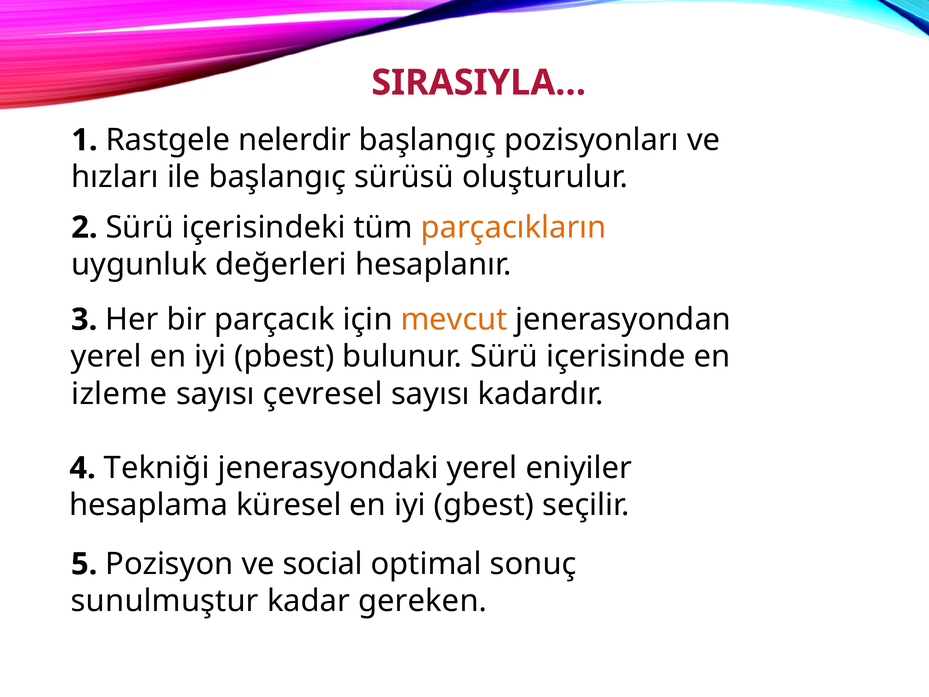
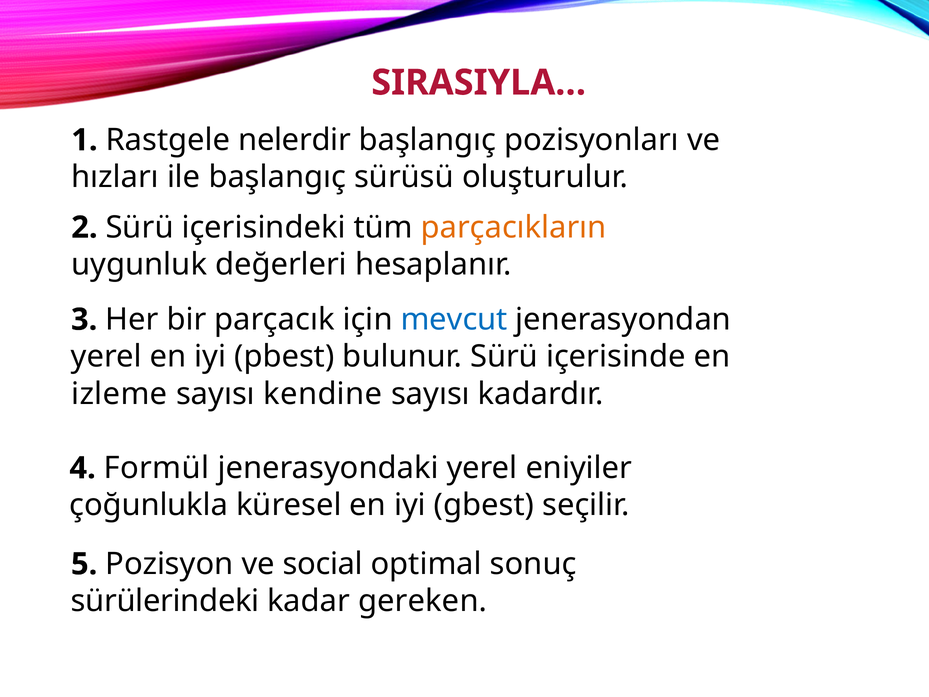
mevcut colour: orange -> blue
çevresel: çevresel -> kendine
Tekniği: Tekniği -> Formül
hesaplama: hesaplama -> çoğunlukla
sunulmuştur: sunulmuştur -> sürülerindeki
